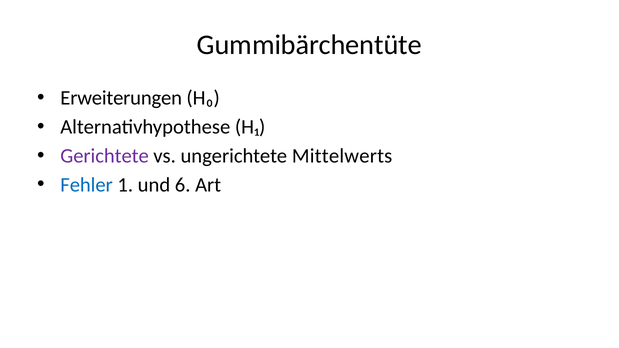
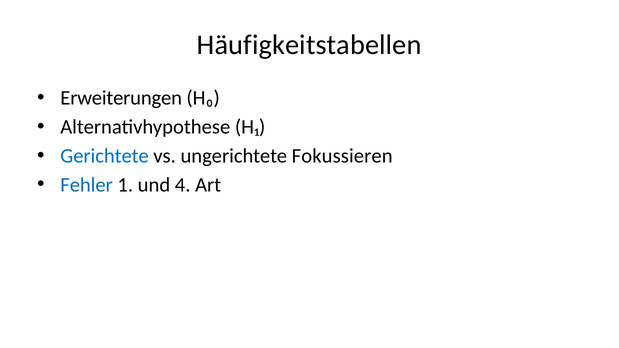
Gummibärchentüte: Gummibärchentüte -> Häufigkeitstabellen
Gerichtete colour: purple -> blue
Mittelwerts: Mittelwerts -> Fokussieren
6: 6 -> 4
